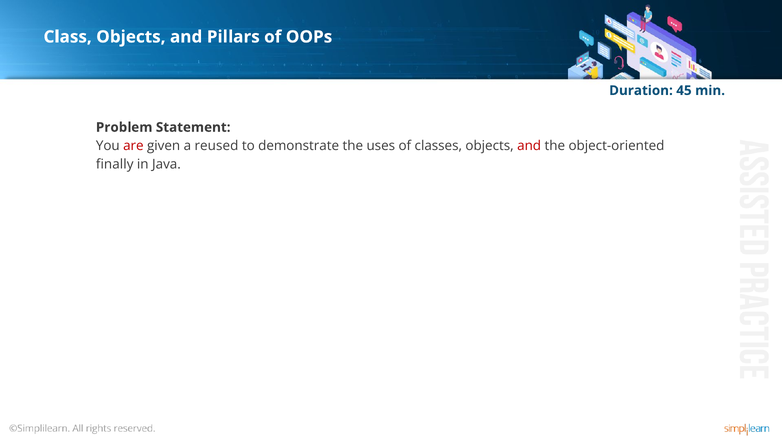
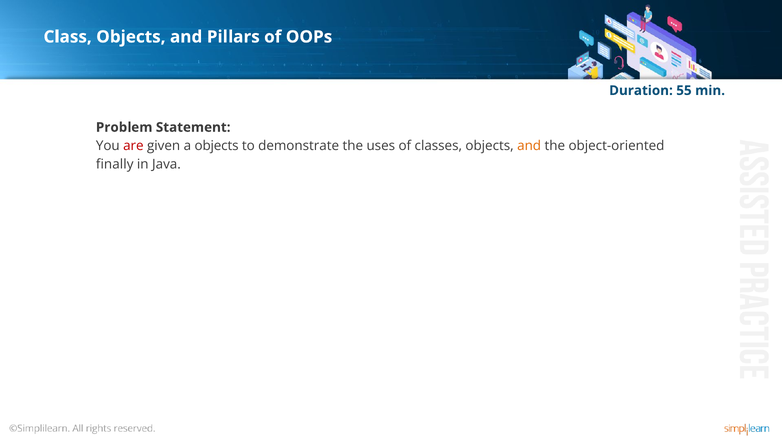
45: 45 -> 55
a reused: reused -> objects
and at (529, 146) colour: red -> orange
